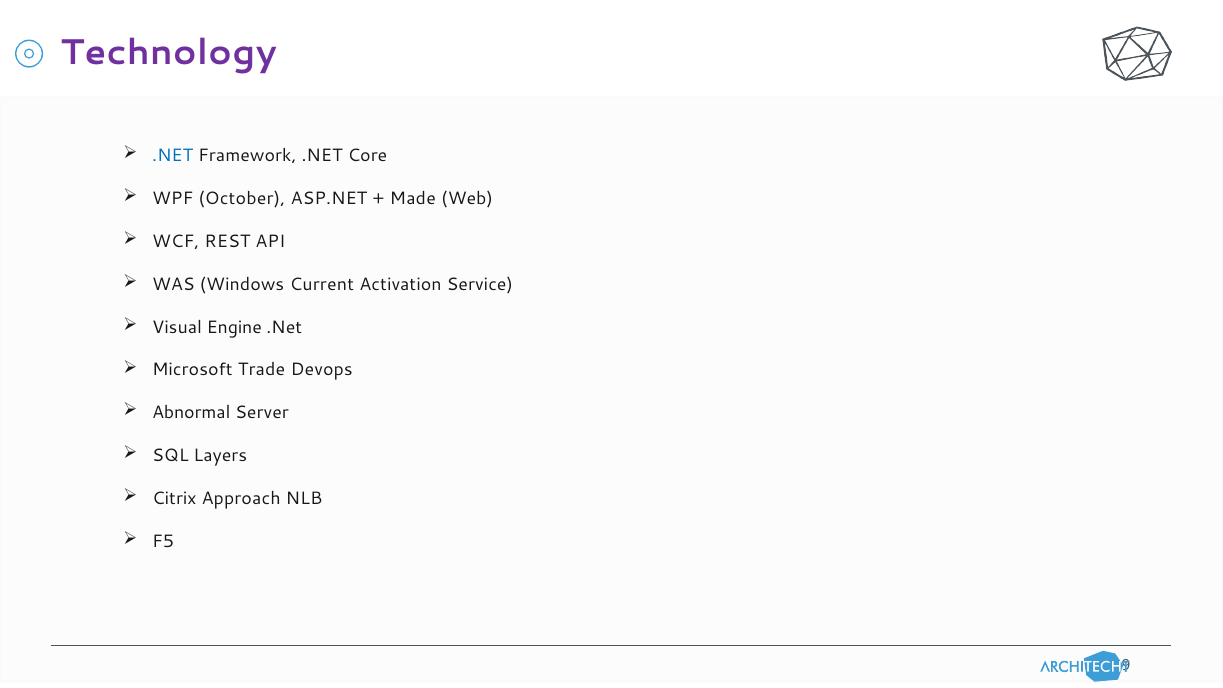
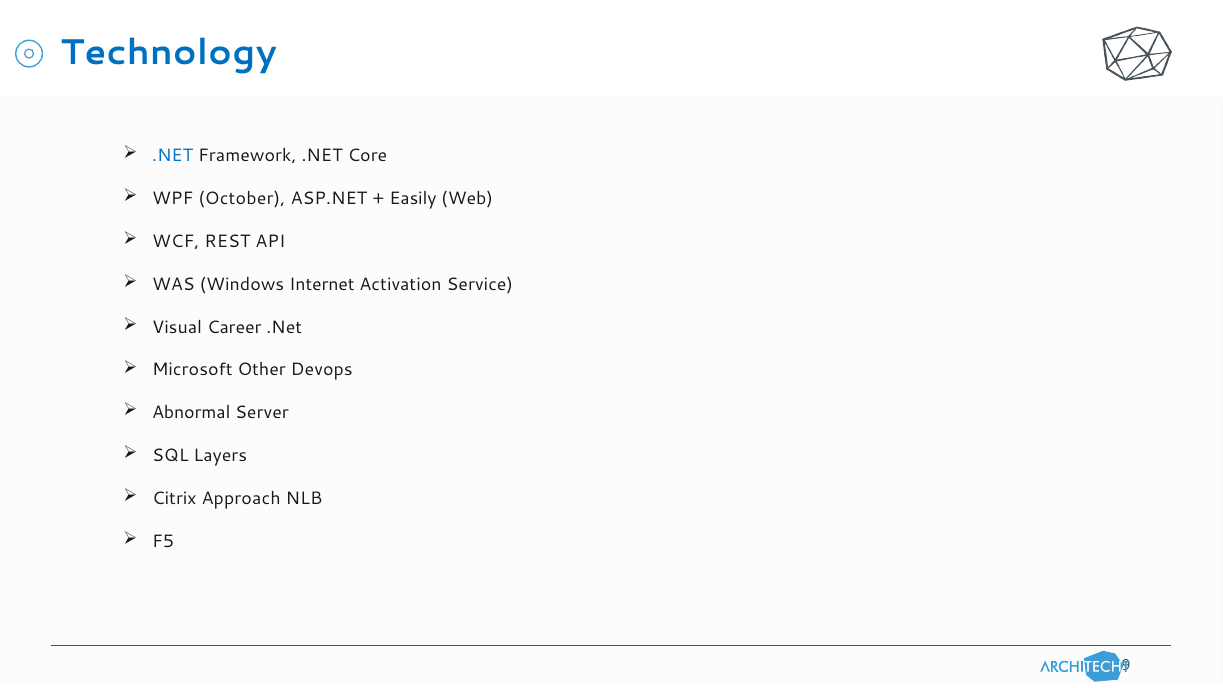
Technology colour: purple -> blue
Made: Made -> Easily
Current: Current -> Internet
Engine: Engine -> Career
Trade: Trade -> Other
